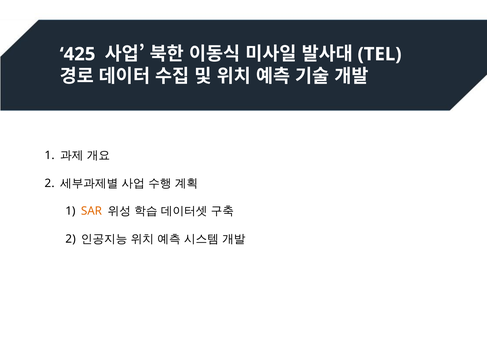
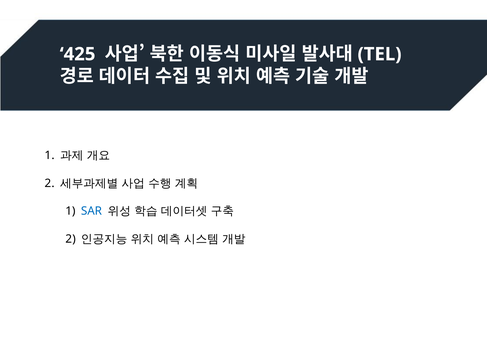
SAR colour: orange -> blue
